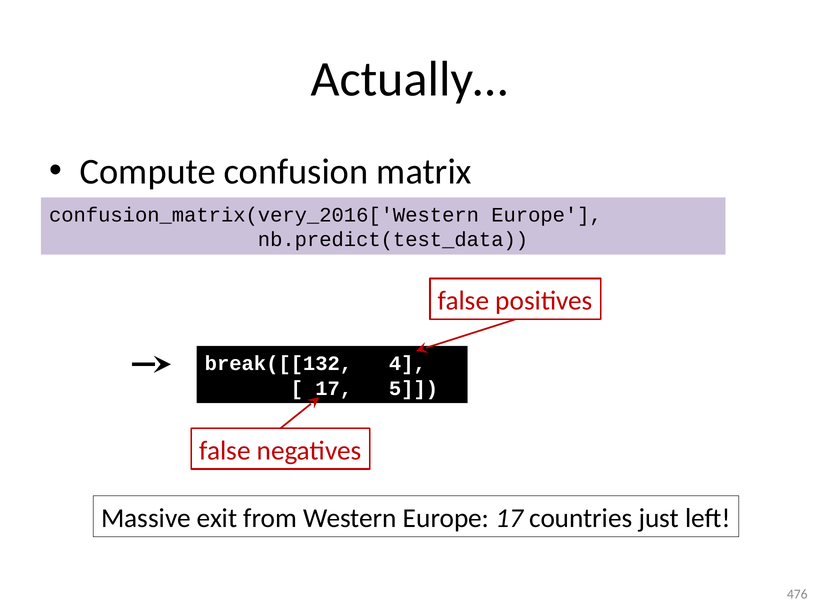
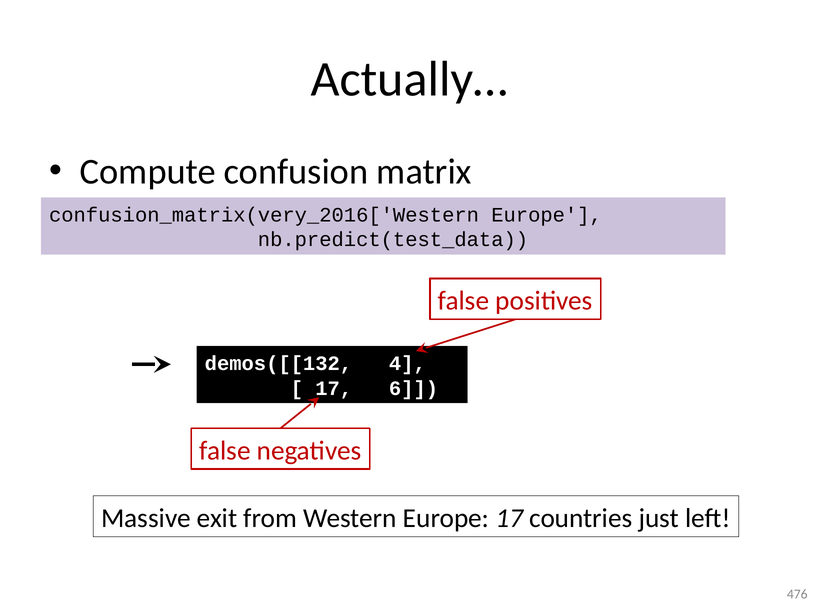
break([[132: break([[132 -> demos([[132
5: 5 -> 6
